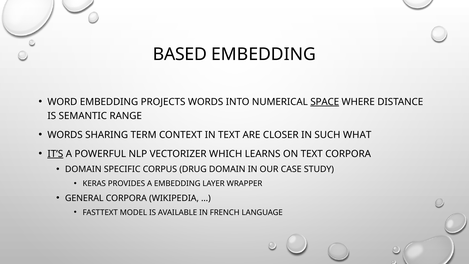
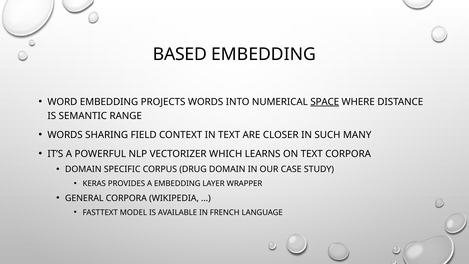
TERM: TERM -> FIELD
WHAT: WHAT -> MANY
IT’S underline: present -> none
